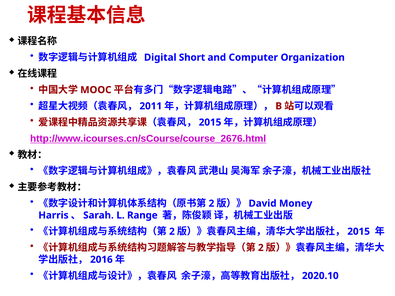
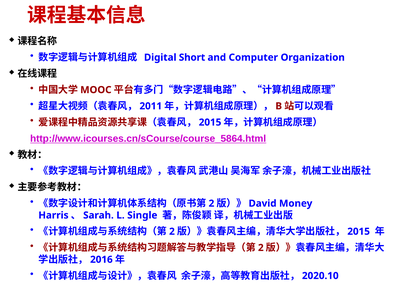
http://www.icourses.cn/sCourse/course_2676.html: http://www.icourses.cn/sCourse/course_2676.html -> http://www.icourses.cn/sCourse/course_5864.html
Range: Range -> Single
